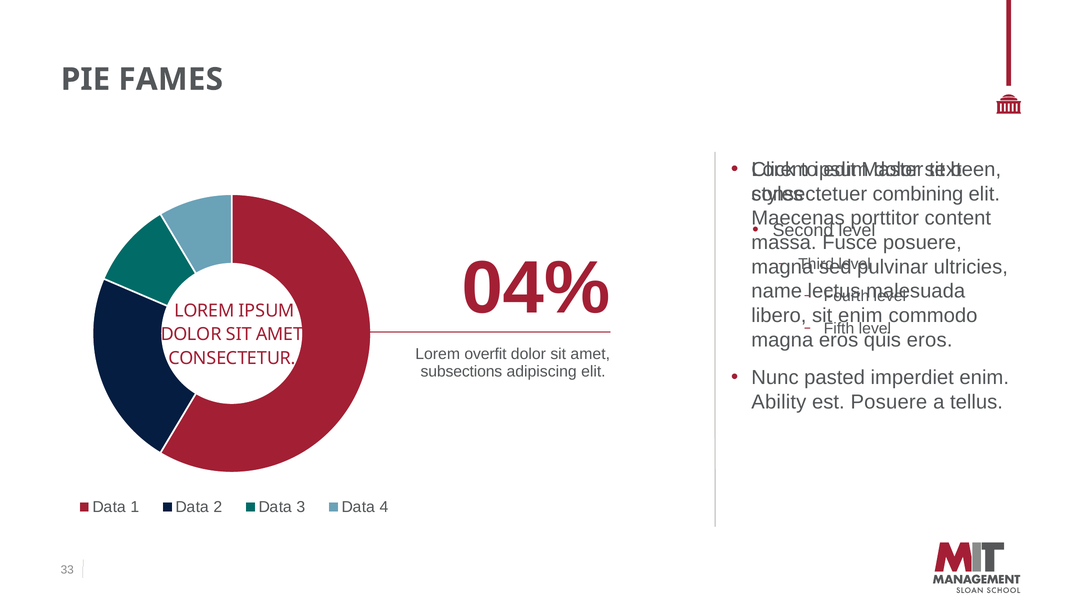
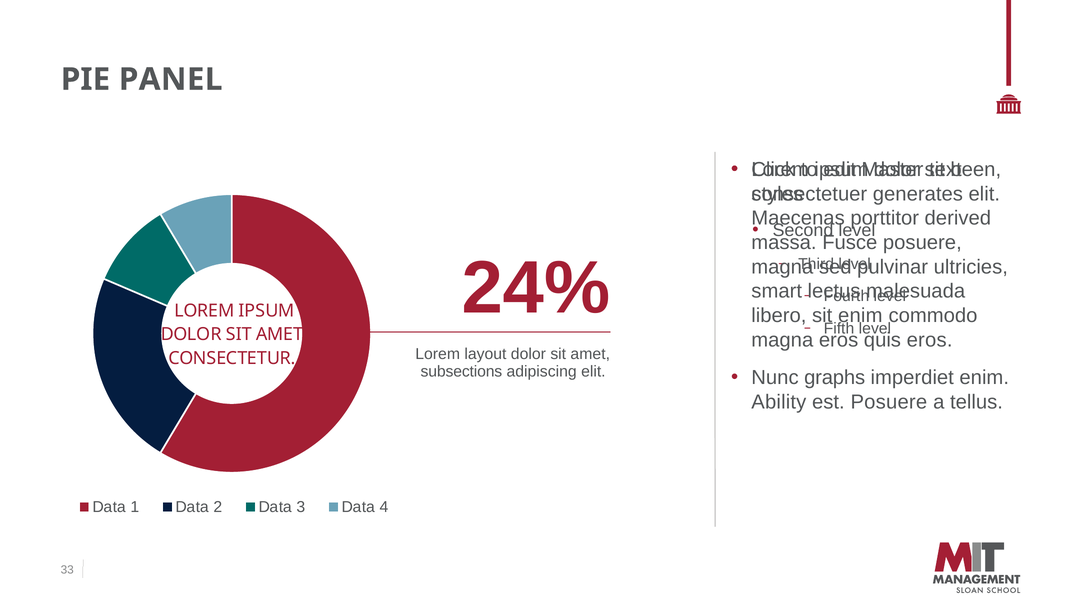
FAMES: FAMES -> PANEL
combining: combining -> generates
content: content -> derived
04%: 04% -> 24%
name: name -> smart
overfit: overfit -> layout
pasted: pasted -> graphs
